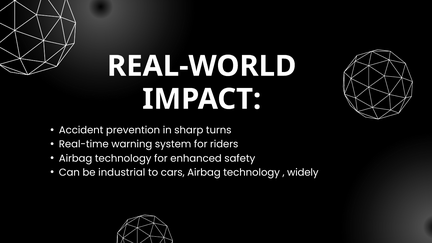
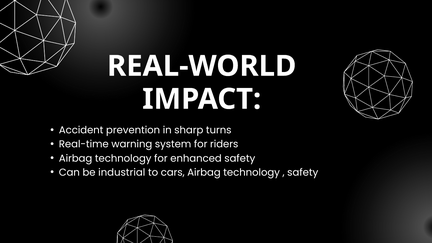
widely at (303, 172): widely -> safety
